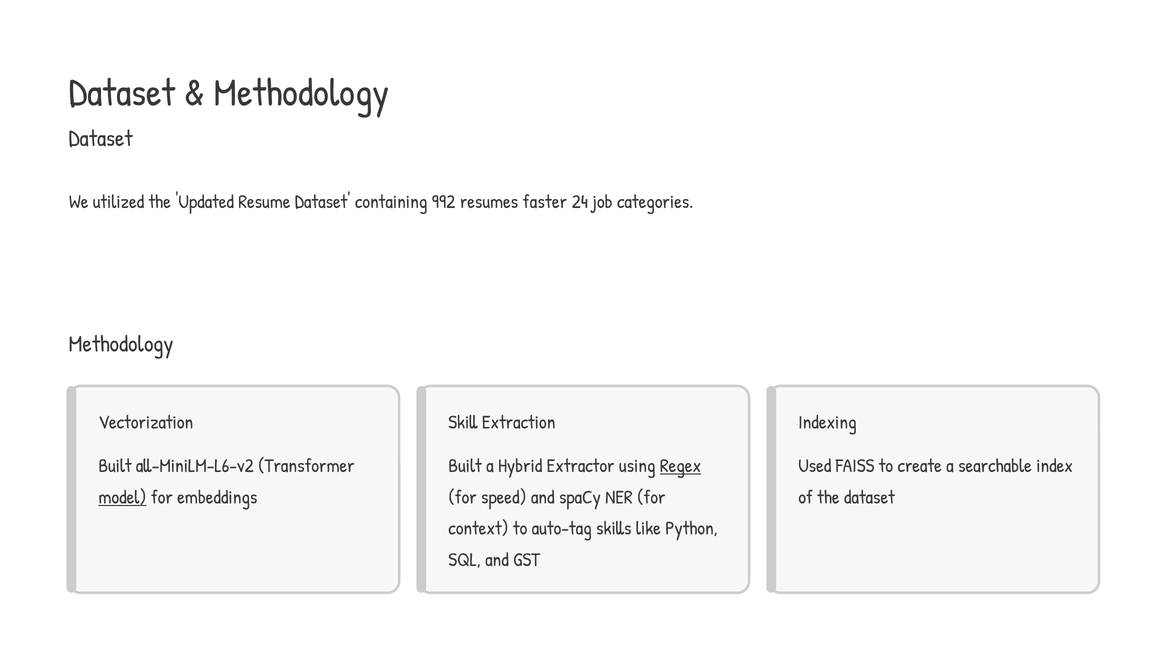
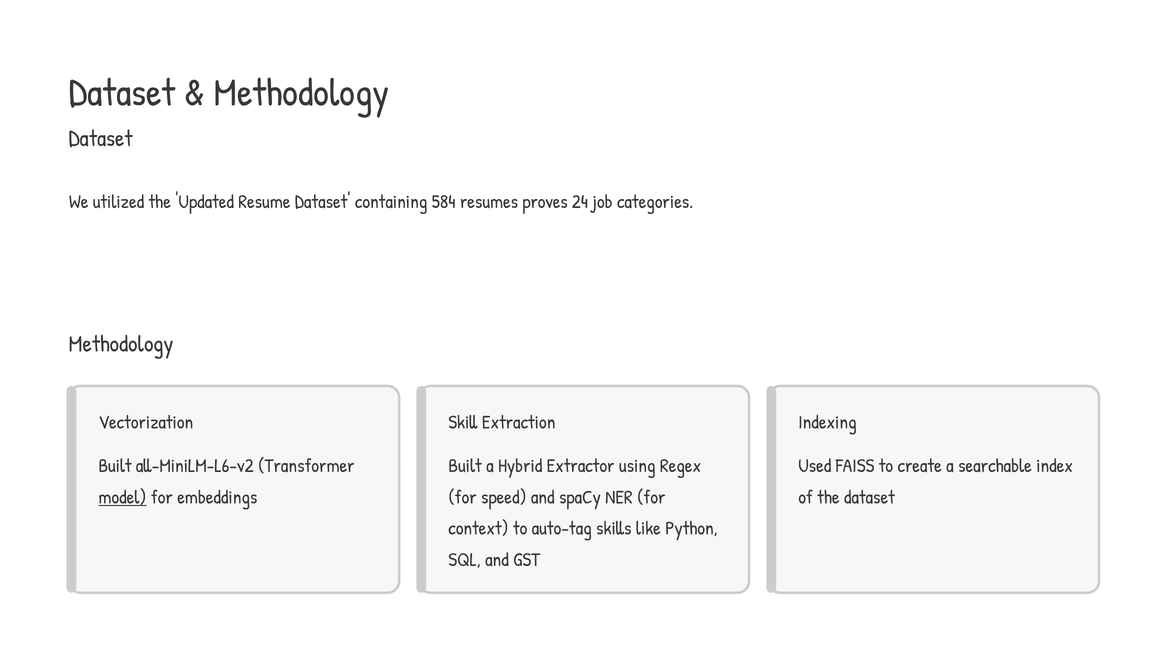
992: 992 -> 584
faster: faster -> proves
Regex underline: present -> none
